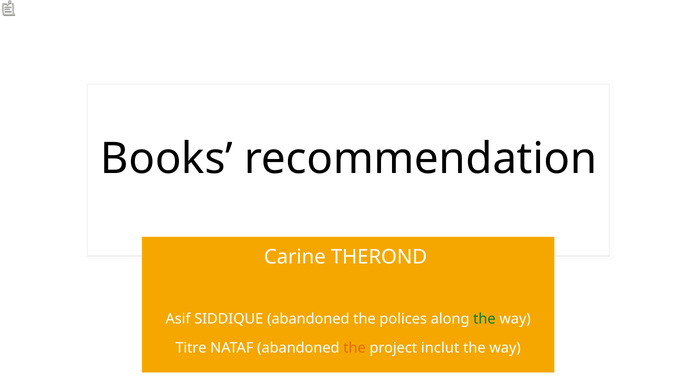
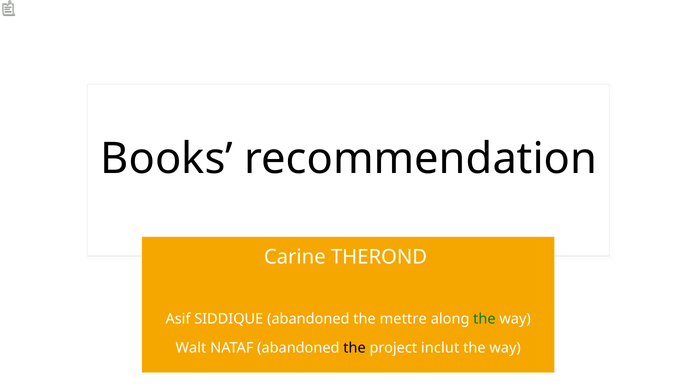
polices: polices -> mettre
Titre: Titre -> Walt
the at (355, 348) colour: orange -> black
